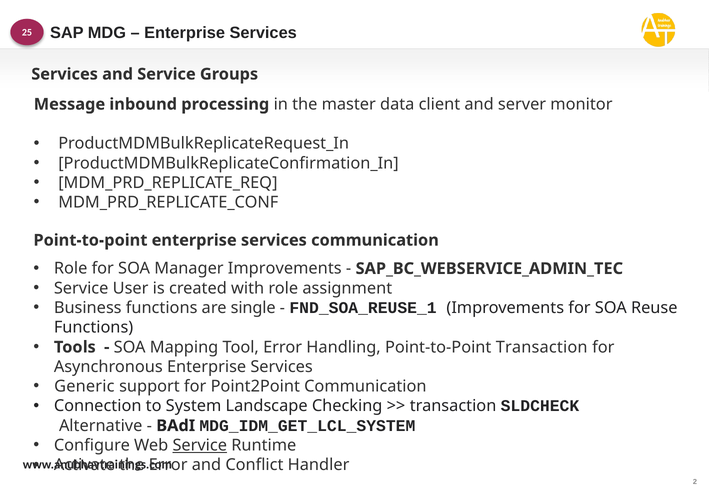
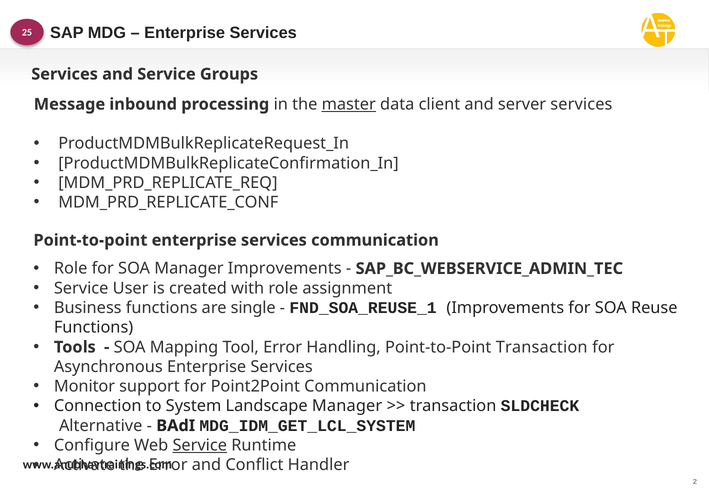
master underline: none -> present
server monitor: monitor -> services
Generic: Generic -> Monitor
Landscape Checking: Checking -> Manager
